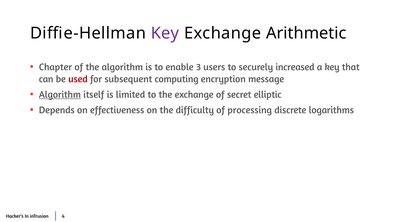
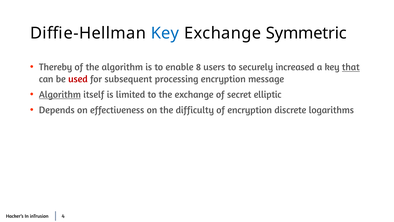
Key at (165, 33) colour: purple -> blue
Arithmetic: Arithmetic -> Symmetric
Chapter: Chapter -> Thereby
3: 3 -> 8
that underline: none -> present
computing: computing -> processing
of processing: processing -> encryption
